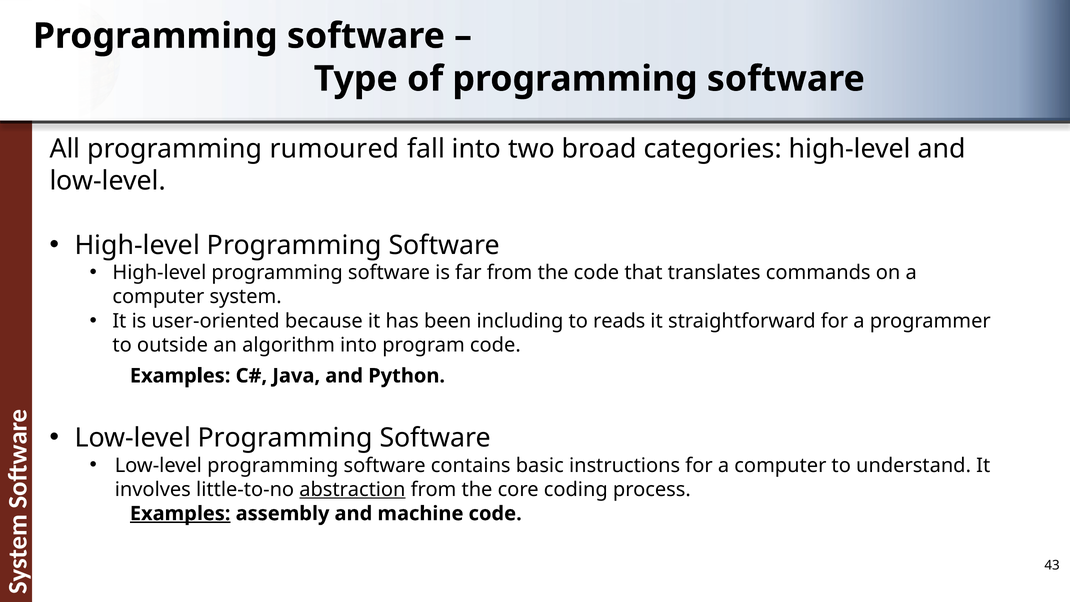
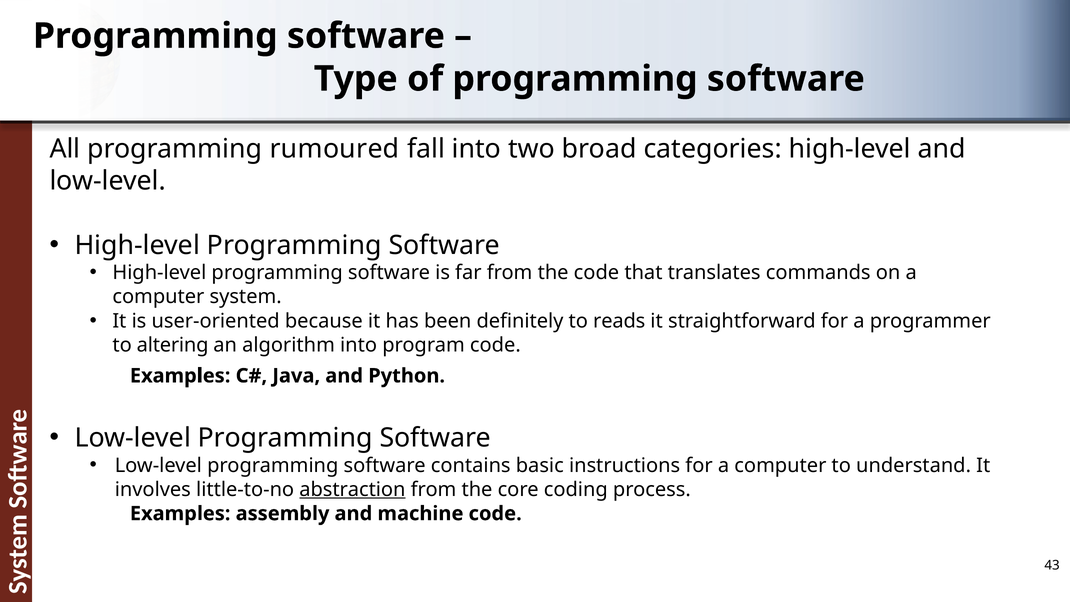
including: including -> definitely
outside: outside -> altering
Examples at (180, 513) underline: present -> none
